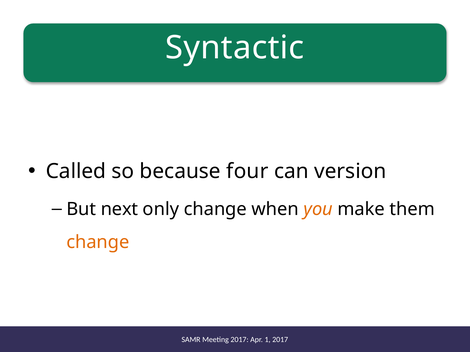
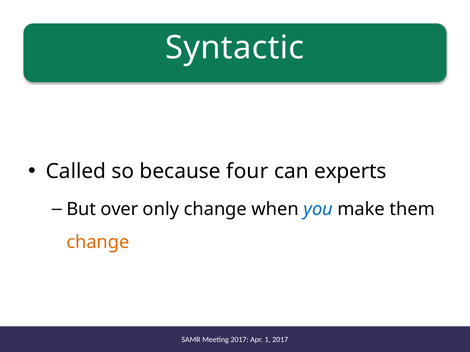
version: version -> experts
next: next -> over
you colour: orange -> blue
